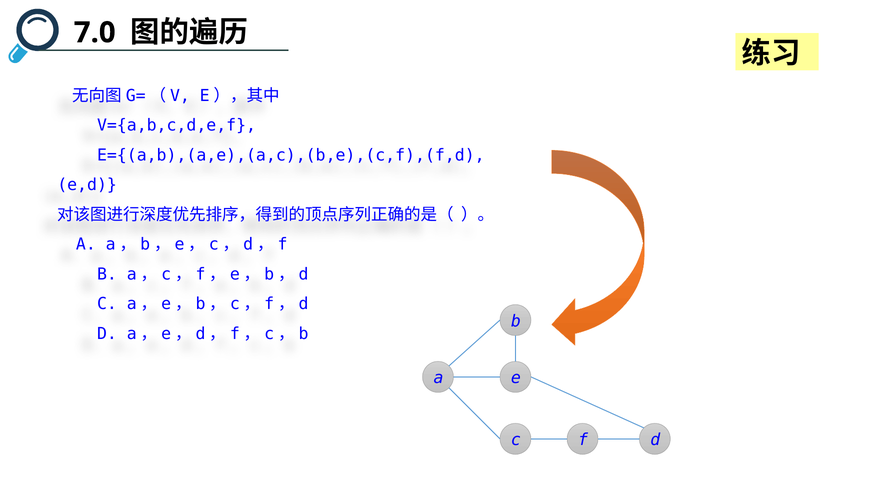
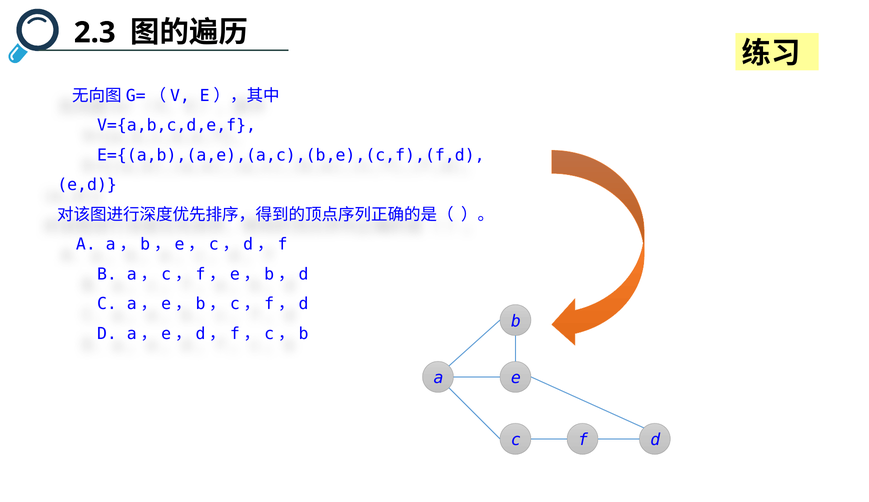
7.0: 7.0 -> 2.3
